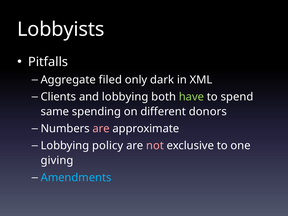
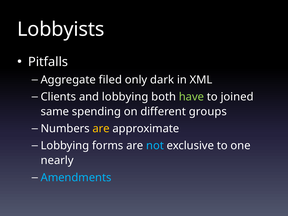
spend: spend -> joined
donors: donors -> groups
are at (101, 129) colour: pink -> yellow
policy: policy -> forms
not colour: pink -> light blue
giving: giving -> nearly
